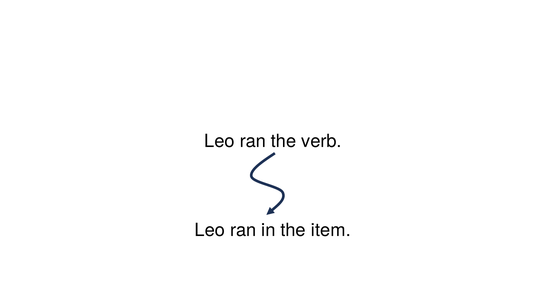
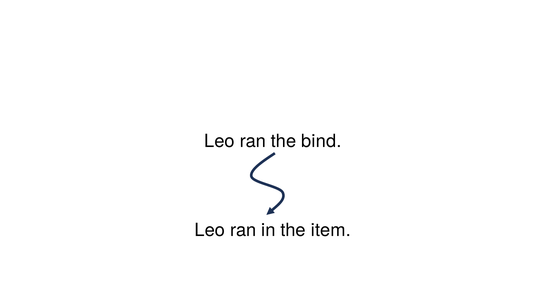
verb: verb -> bind
